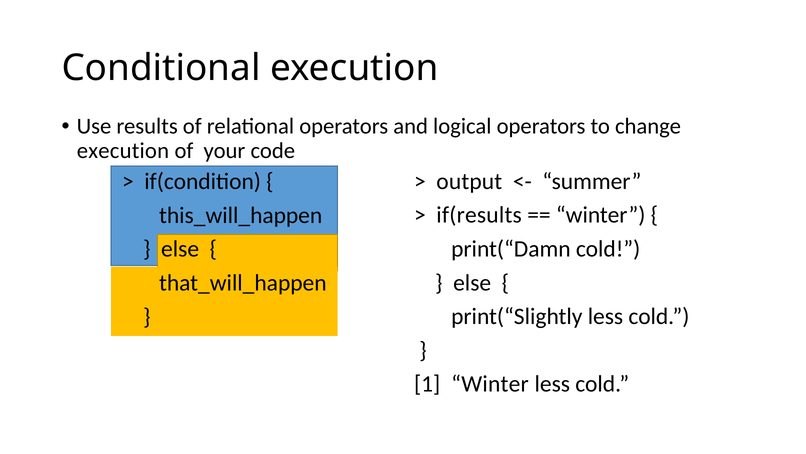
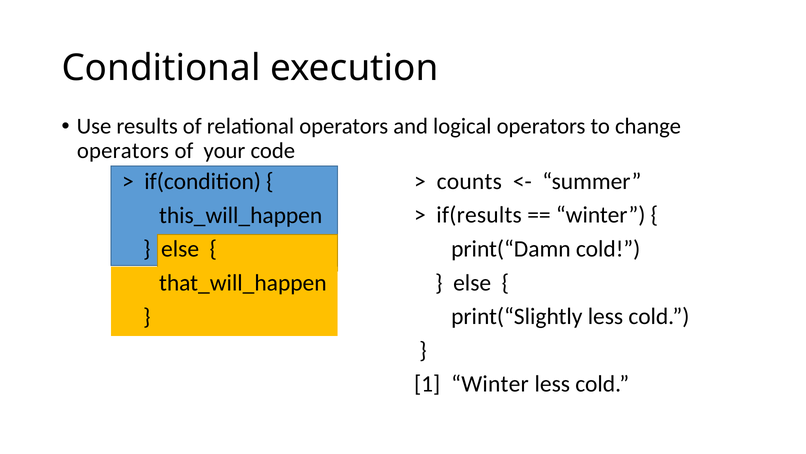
execution at (123, 151): execution -> operators
output: output -> counts
